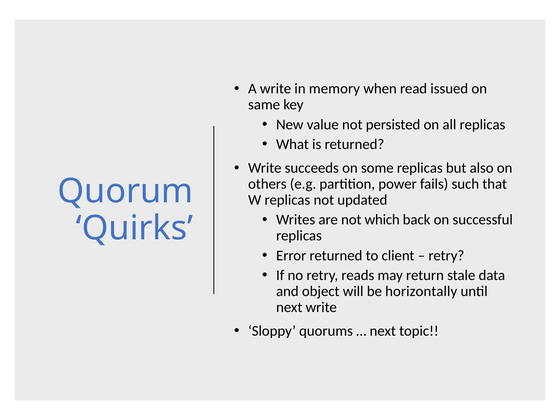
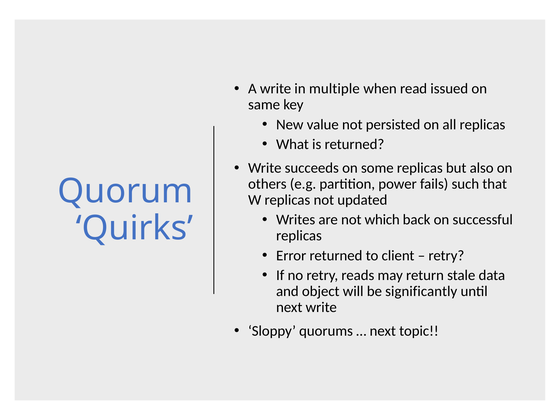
memory: memory -> multiple
horizontally: horizontally -> significantly
